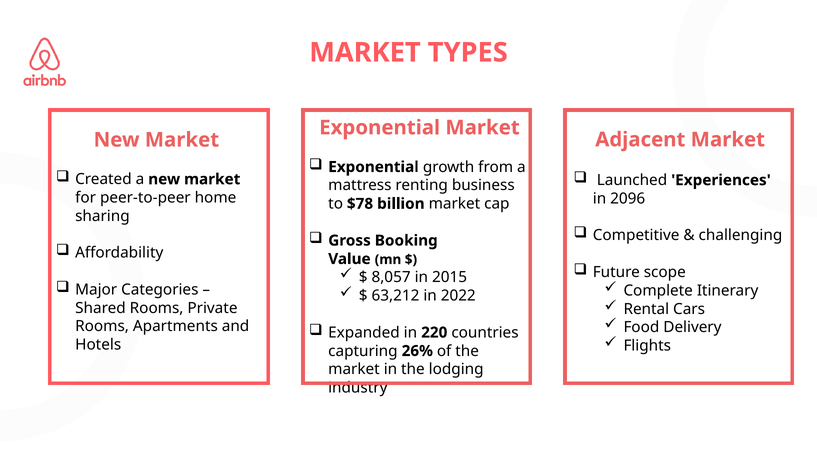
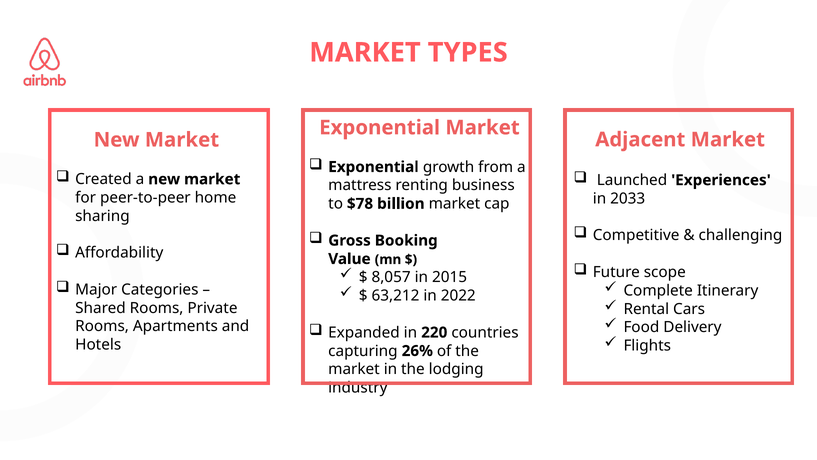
2096: 2096 -> 2033
